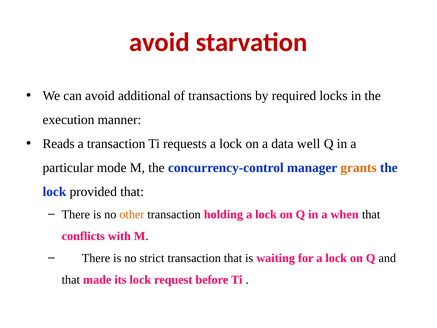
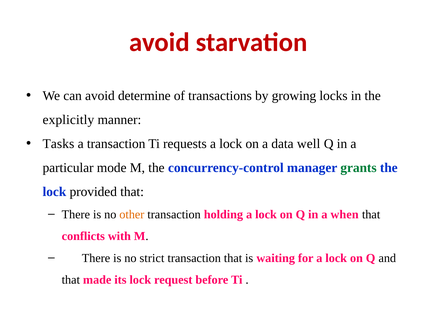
additional: additional -> determine
required: required -> growing
execution: execution -> explicitly
Reads: Reads -> Tasks
grants colour: orange -> green
